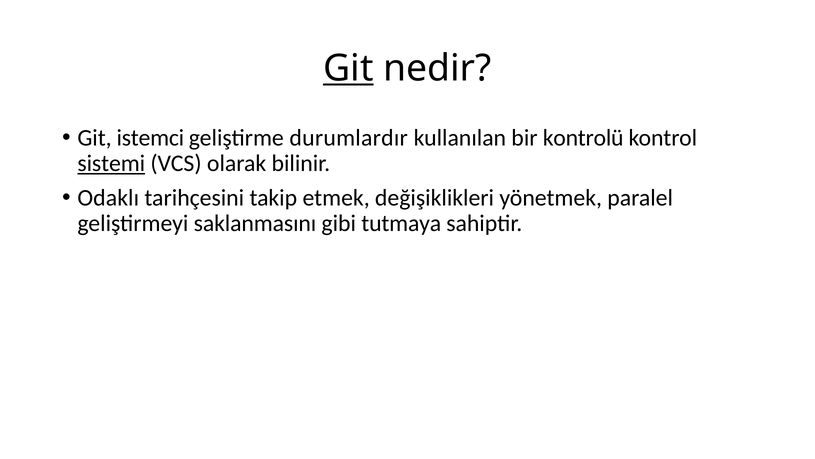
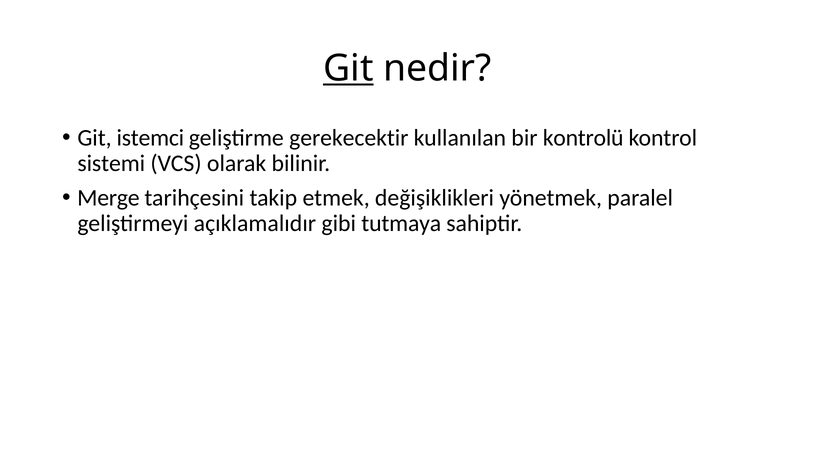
durumlardır: durumlardır -> gerekecektir
sistemi underline: present -> none
Odaklı: Odaklı -> Merge
saklanmasını: saklanmasını -> açıklamalıdır
